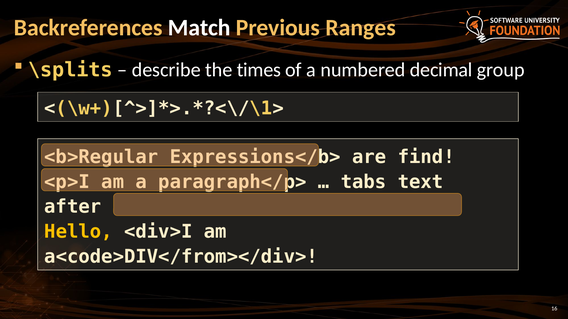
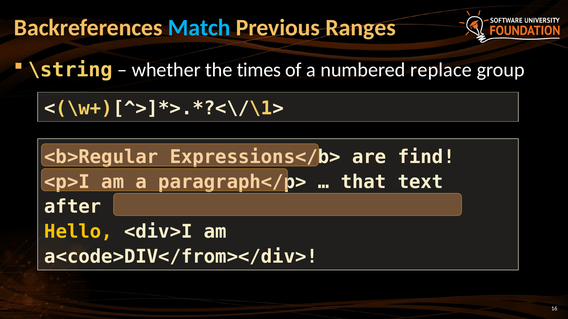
Match colour: white -> light blue
\splits: \splits -> \string
describe: describe -> whether
decimal: decimal -> replace
tabs: tabs -> that
